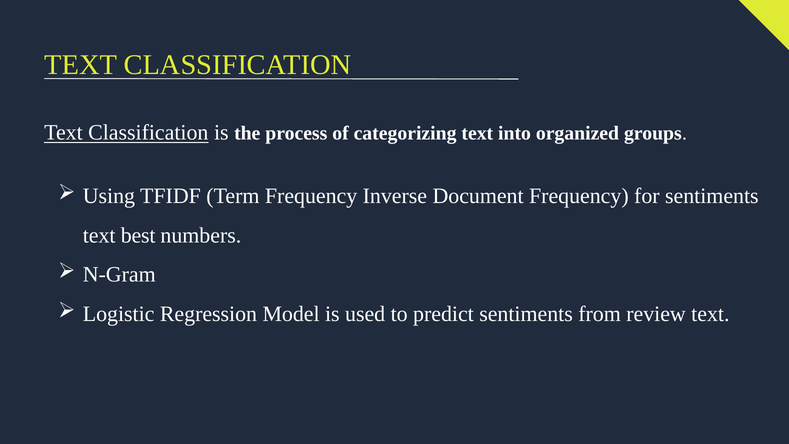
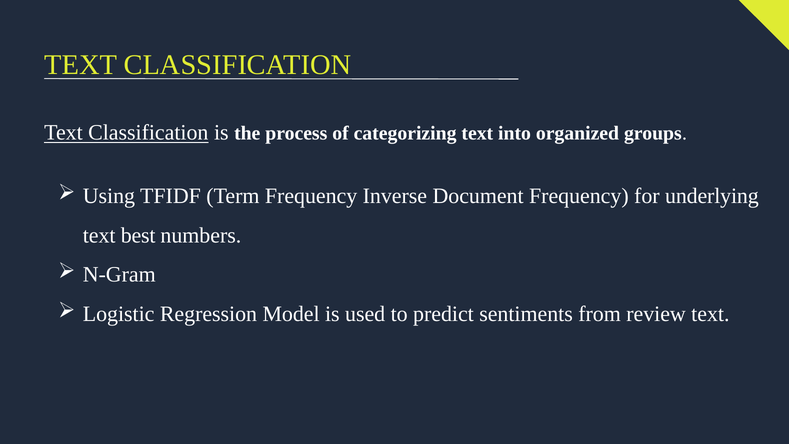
for sentiments: sentiments -> underlying
